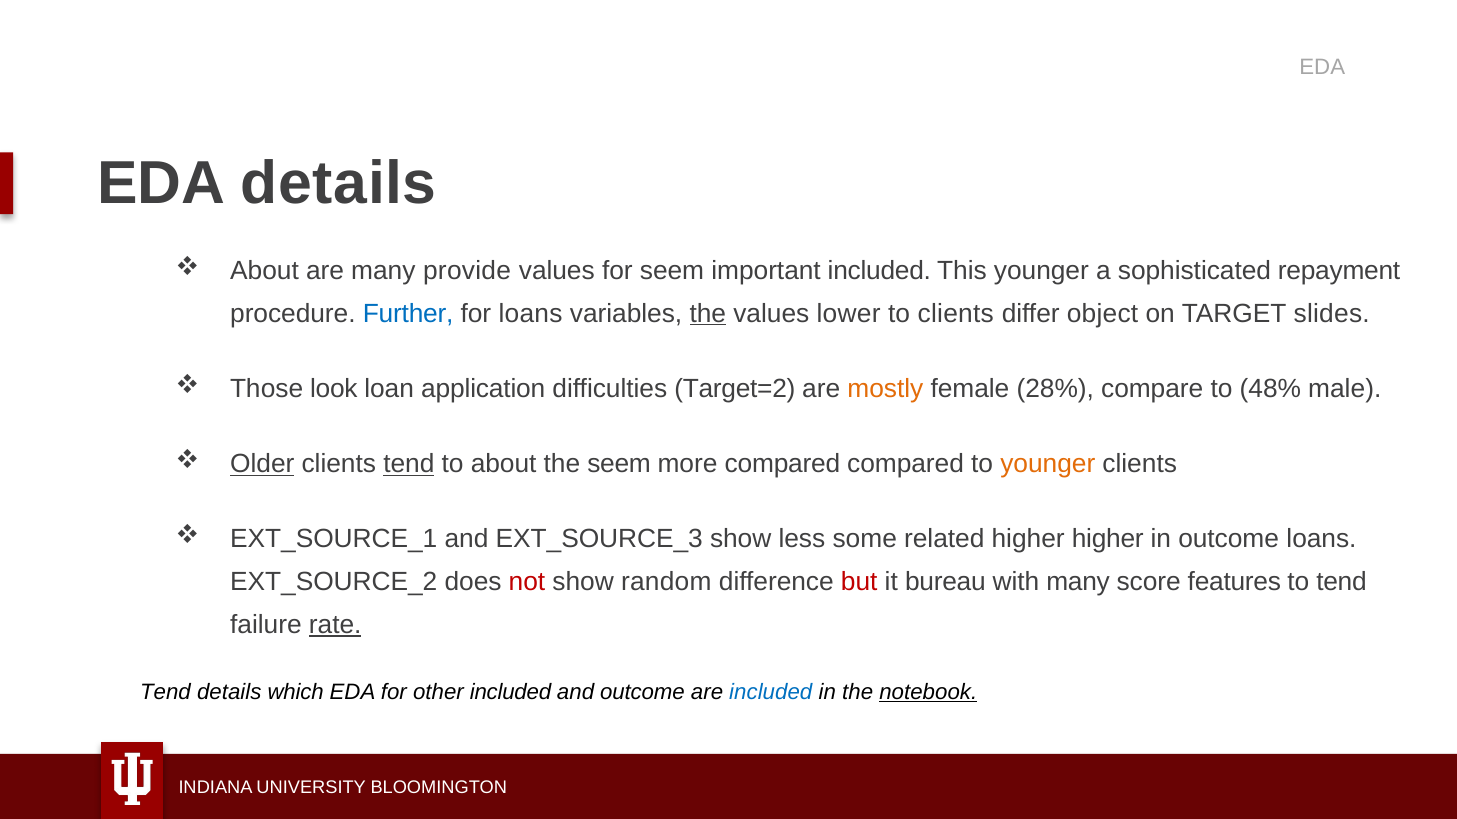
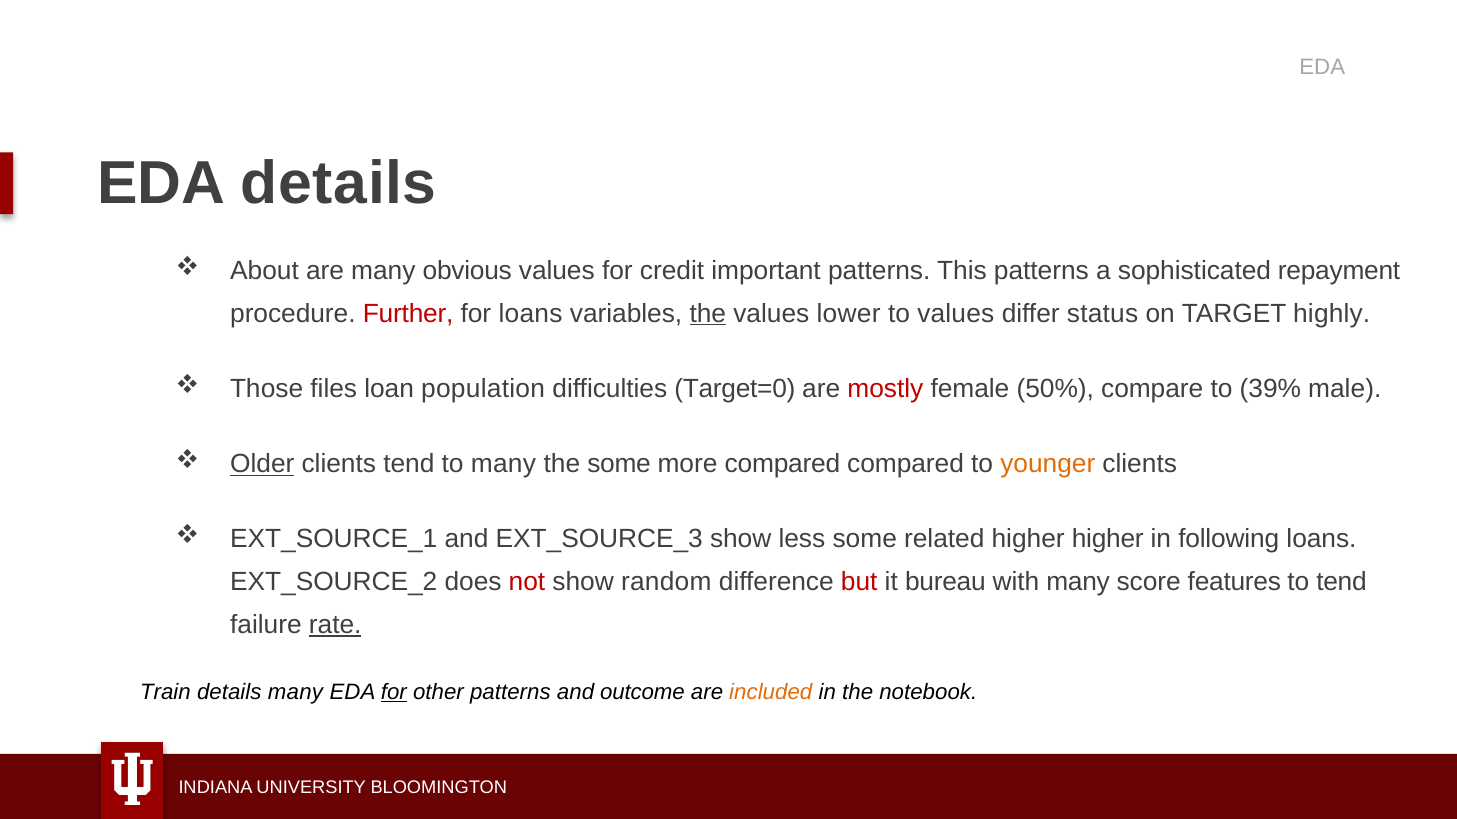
provide: provide -> obvious
for seem: seem -> credit
important included: included -> patterns
This younger: younger -> patterns
Further colour: blue -> red
to clients: clients -> values
object: object -> status
slides: slides -> highly
look: look -> files
application: application -> population
Target=2: Target=2 -> Target=0
mostly colour: orange -> red
28%: 28% -> 50%
48%: 48% -> 39%
tend at (409, 464) underline: present -> none
to about: about -> many
the seem: seem -> some
in outcome: outcome -> following
Tend at (165, 693): Tend -> Train
details which: which -> many
for at (394, 693) underline: none -> present
other included: included -> patterns
included at (771, 693) colour: blue -> orange
notebook underline: present -> none
